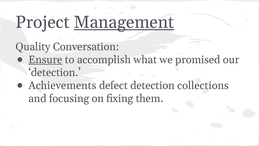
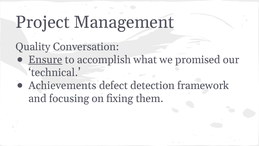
Management underline: present -> none
detection at (55, 72): detection -> technical
collections: collections -> framework
